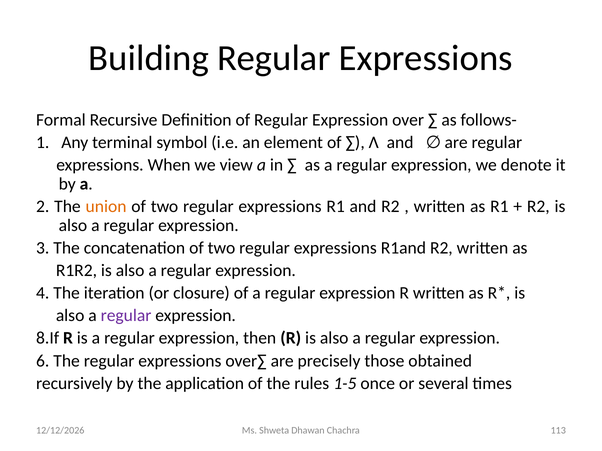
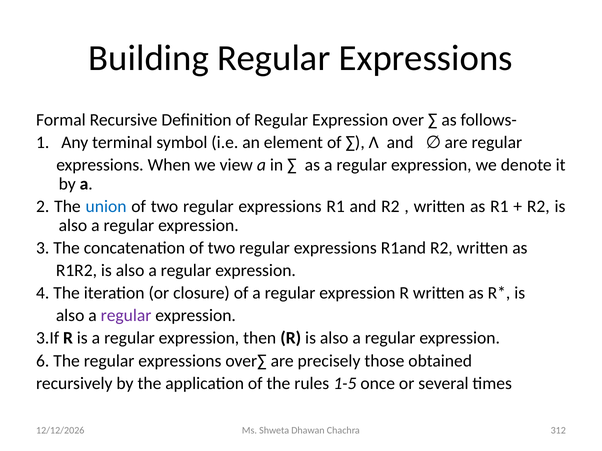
union colour: orange -> blue
8.If: 8.If -> 3.If
113: 113 -> 312
